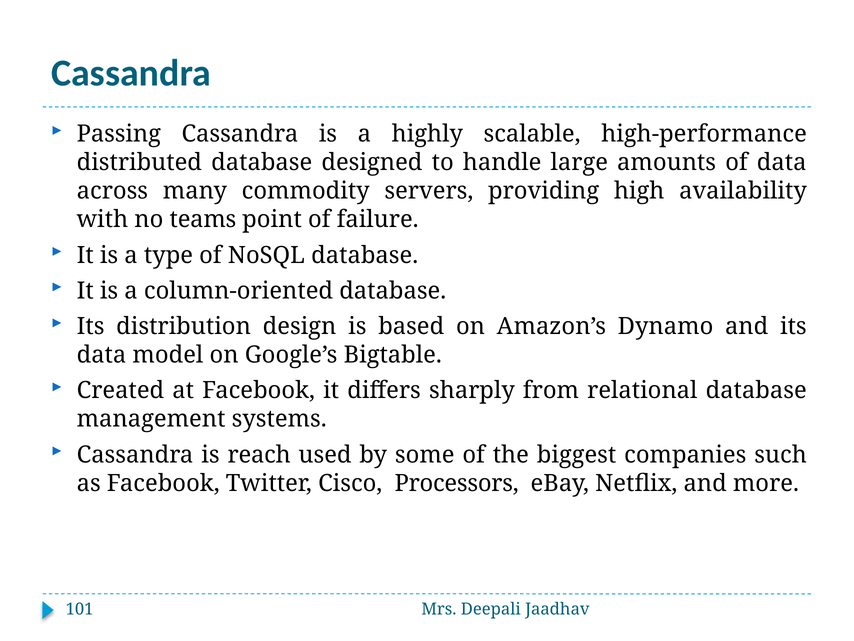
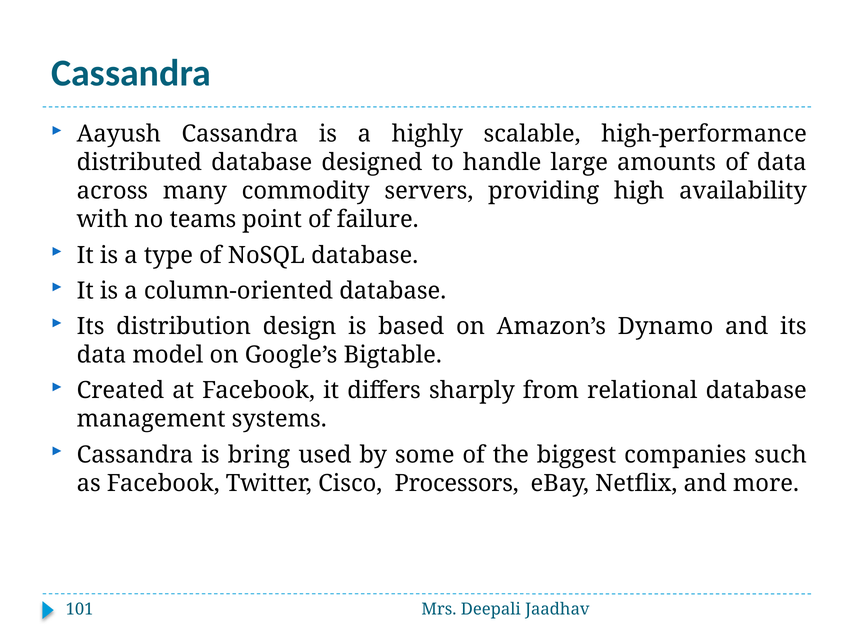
Passing: Passing -> Aayush
reach: reach -> bring
